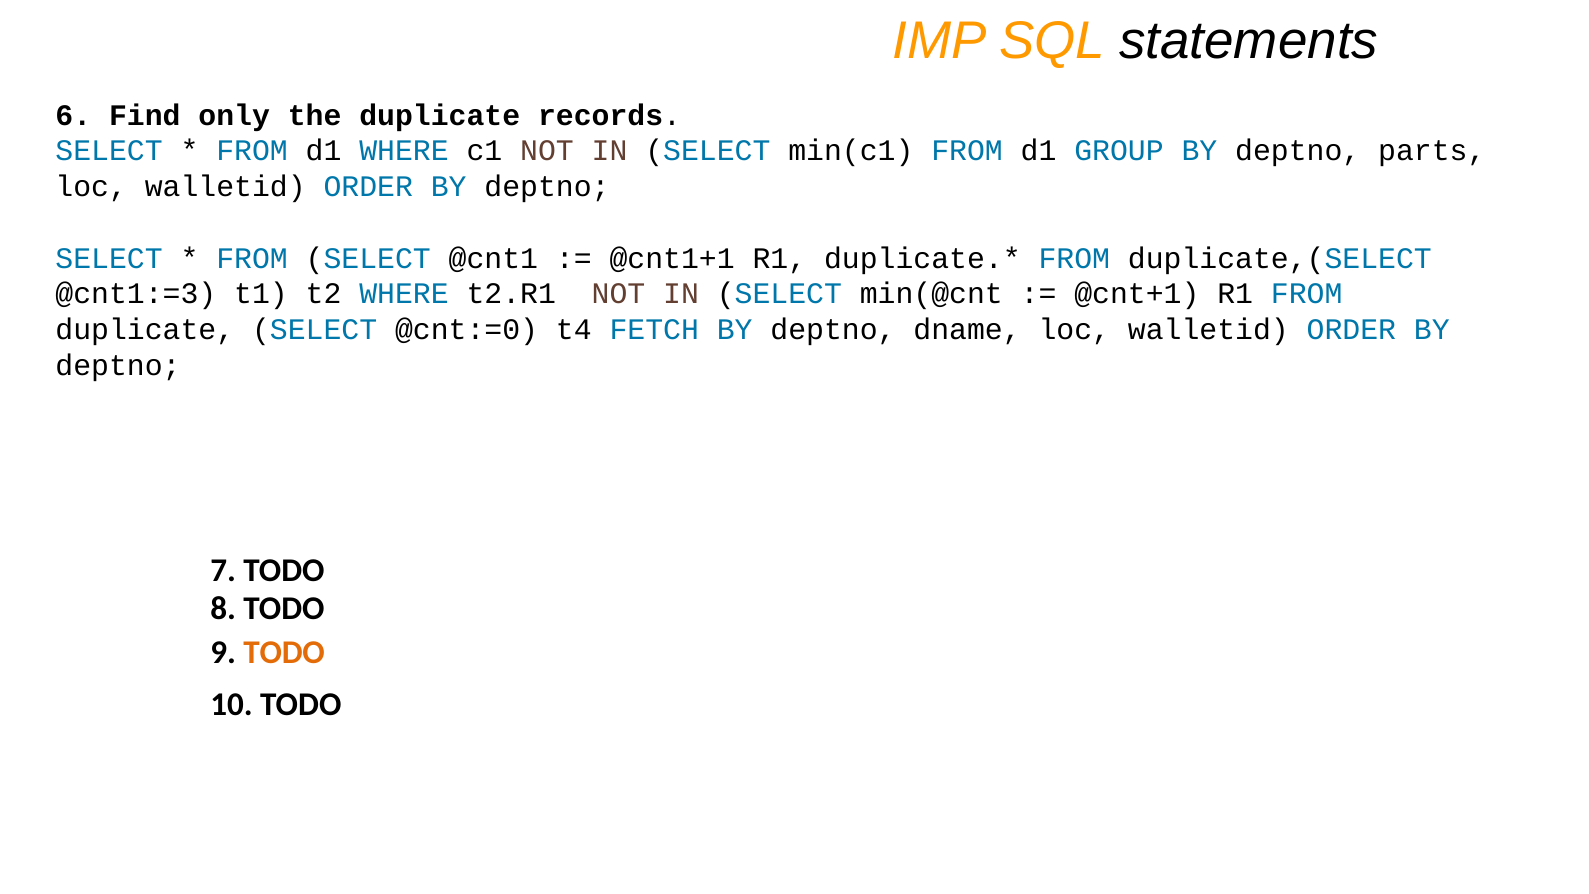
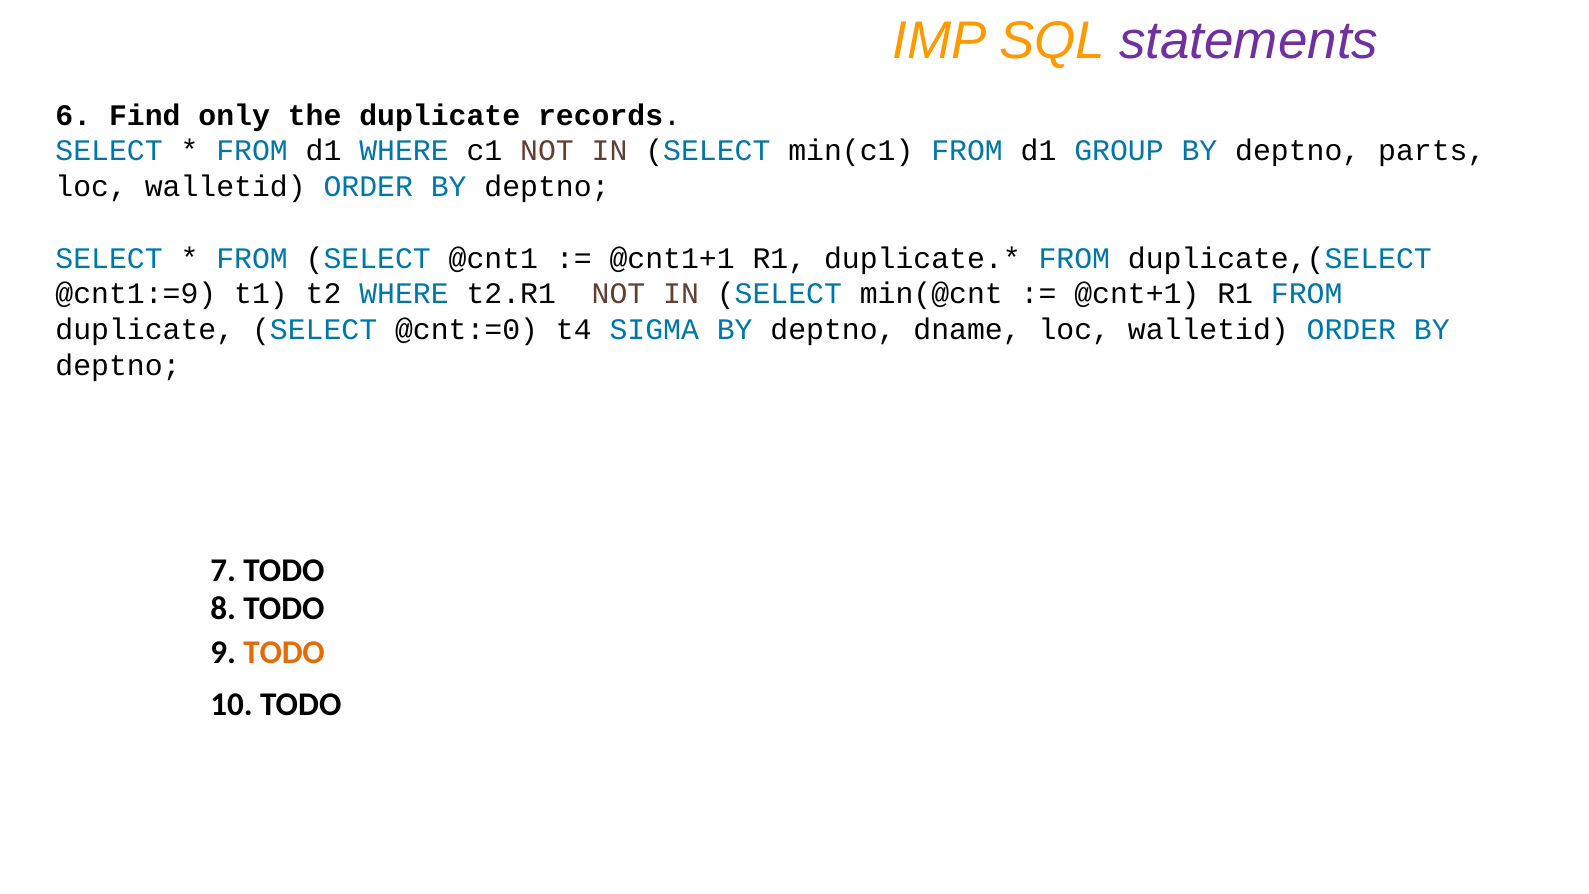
statements colour: black -> purple
@cnt1:=3: @cnt1:=3 -> @cnt1:=9
FETCH: FETCH -> SIGMA
